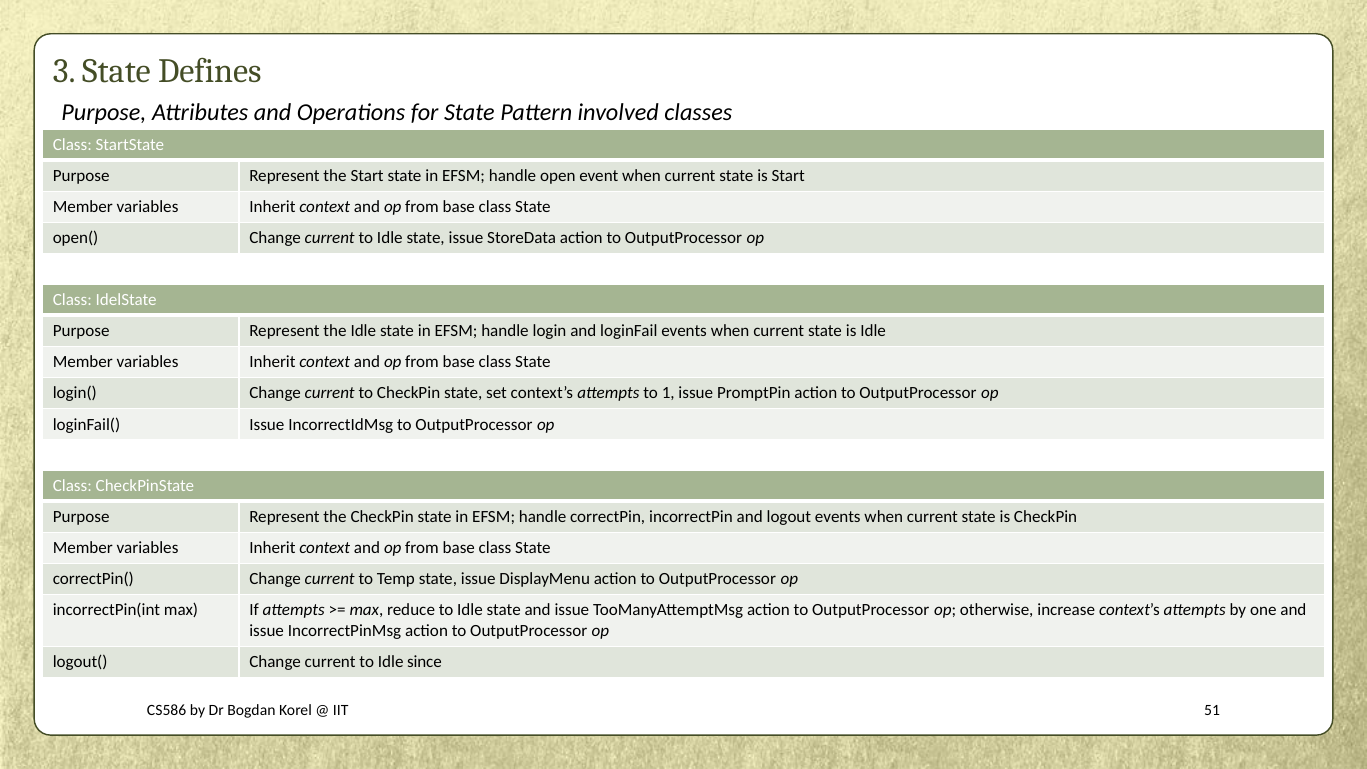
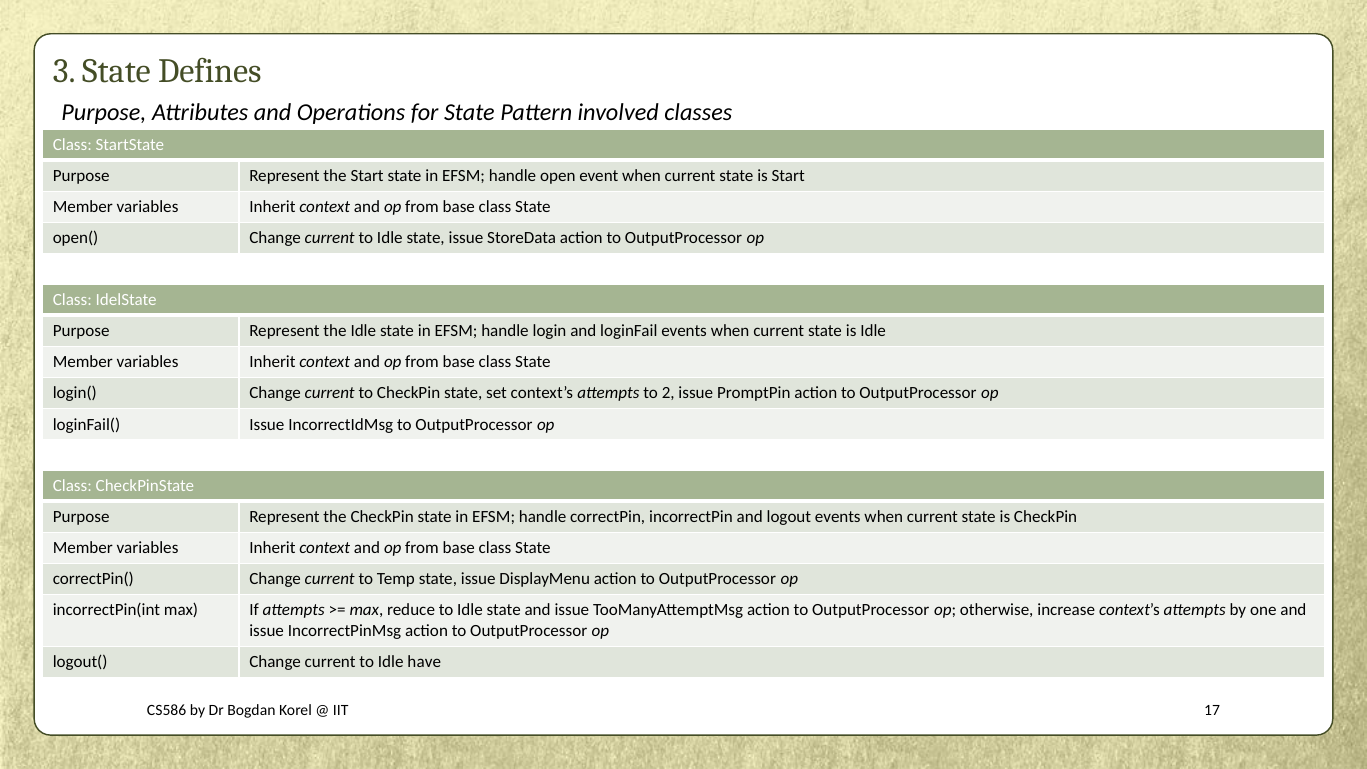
1: 1 -> 2
since: since -> have
51: 51 -> 17
